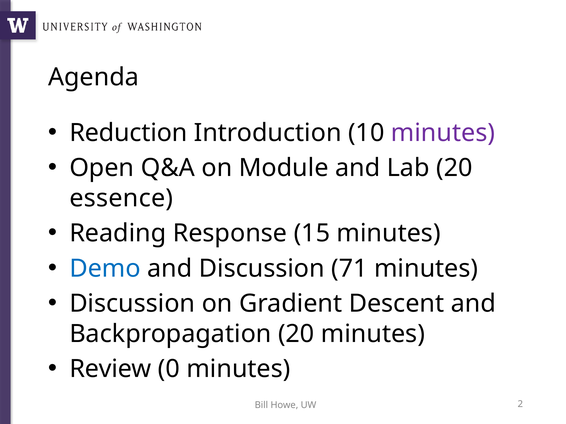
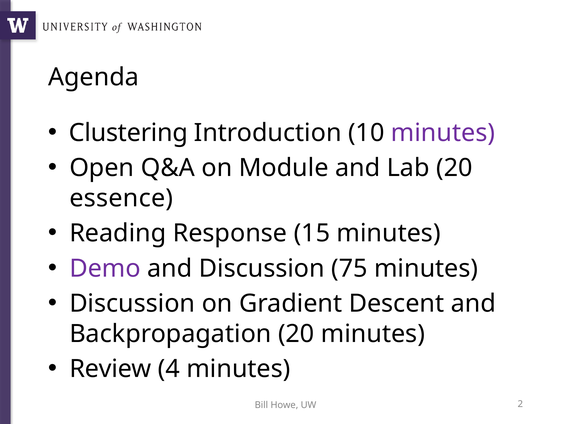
Reduction: Reduction -> Clustering
Demo colour: blue -> purple
71: 71 -> 75
0: 0 -> 4
